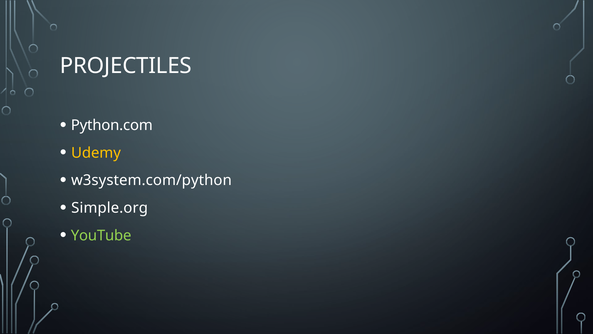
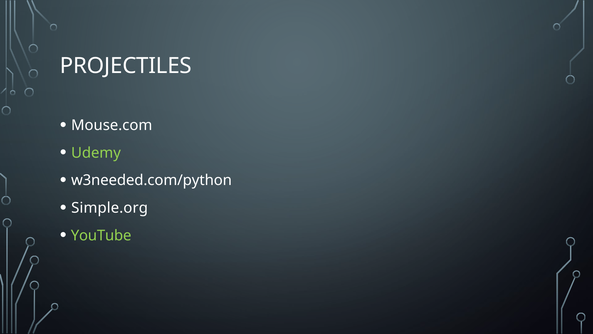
Python.com: Python.com -> Mouse.com
Udemy colour: yellow -> light green
w3system.com/python: w3system.com/python -> w3needed.com/python
